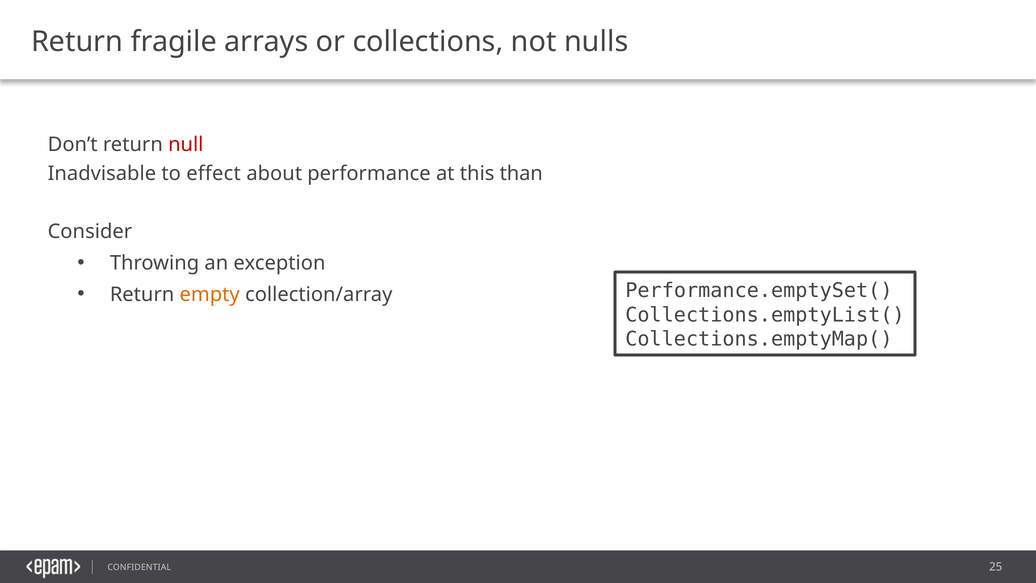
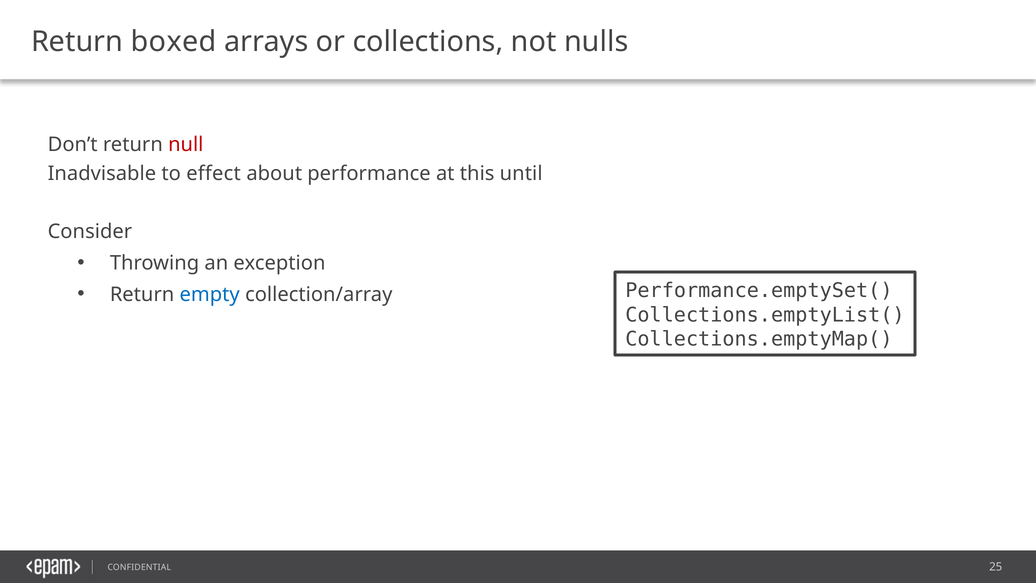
fragile: fragile -> boxed
than: than -> until
empty colour: orange -> blue
